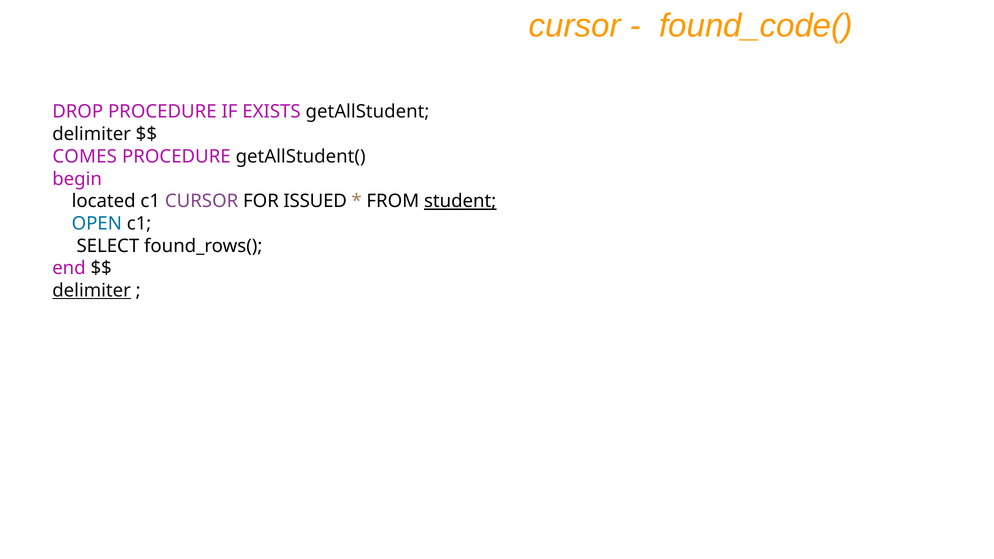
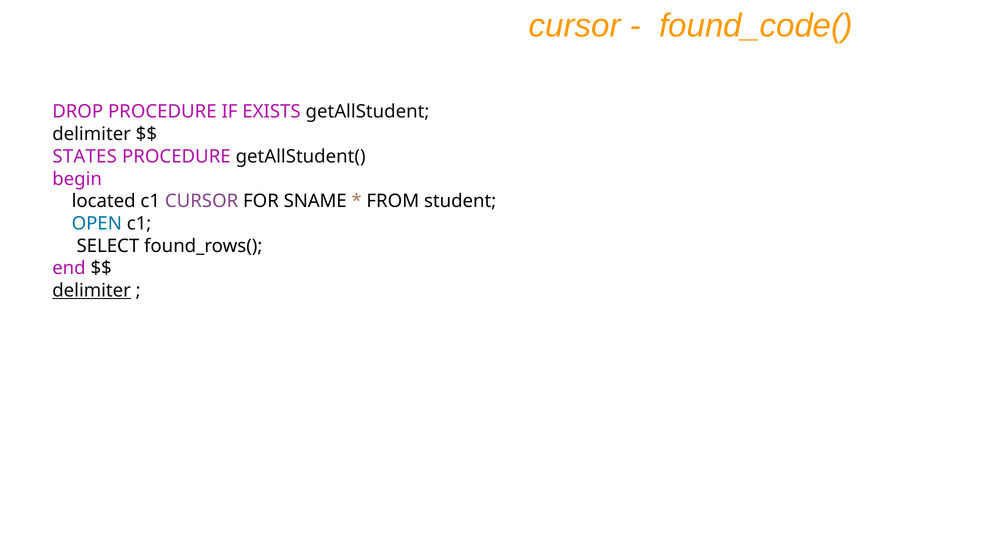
COMES: COMES -> STATES
ISSUED: ISSUED -> SNAME
student underline: present -> none
